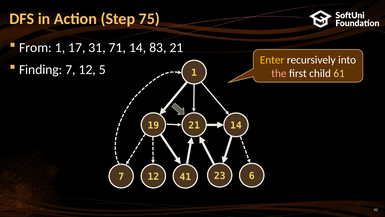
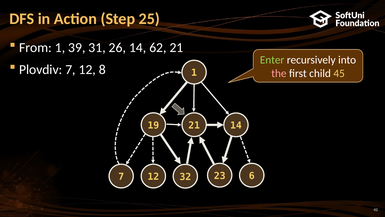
75: 75 -> 25
17: 17 -> 39
71: 71 -> 26
83: 83 -> 62
Enter colour: yellow -> light green
Finding: Finding -> Plovdiv
5: 5 -> 8
61: 61 -> 45
41: 41 -> 32
